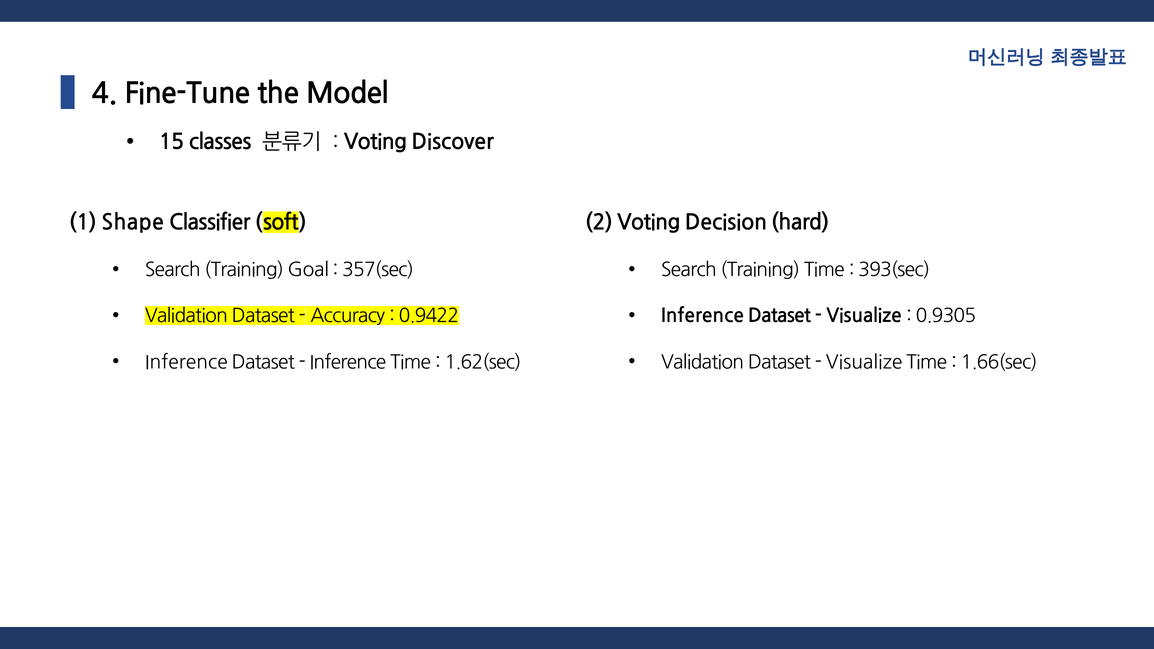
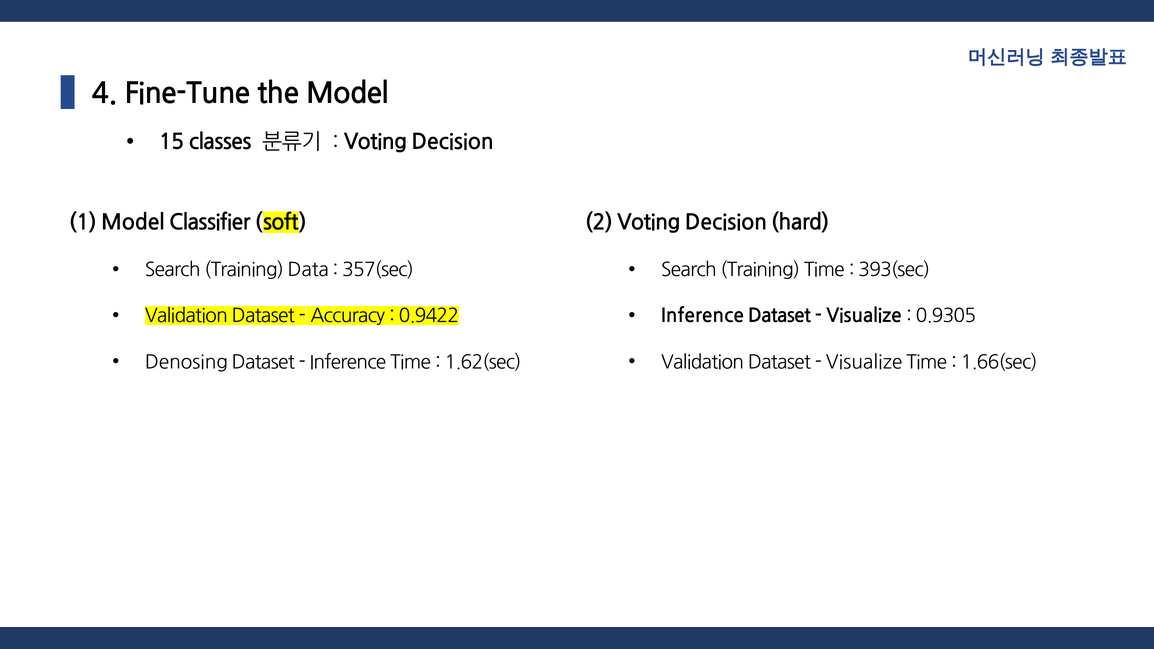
Discover at (453, 142): Discover -> Decision
1 Shape: Shape -> Model
Goal: Goal -> Data
Inference at (186, 362): Inference -> Denosing
